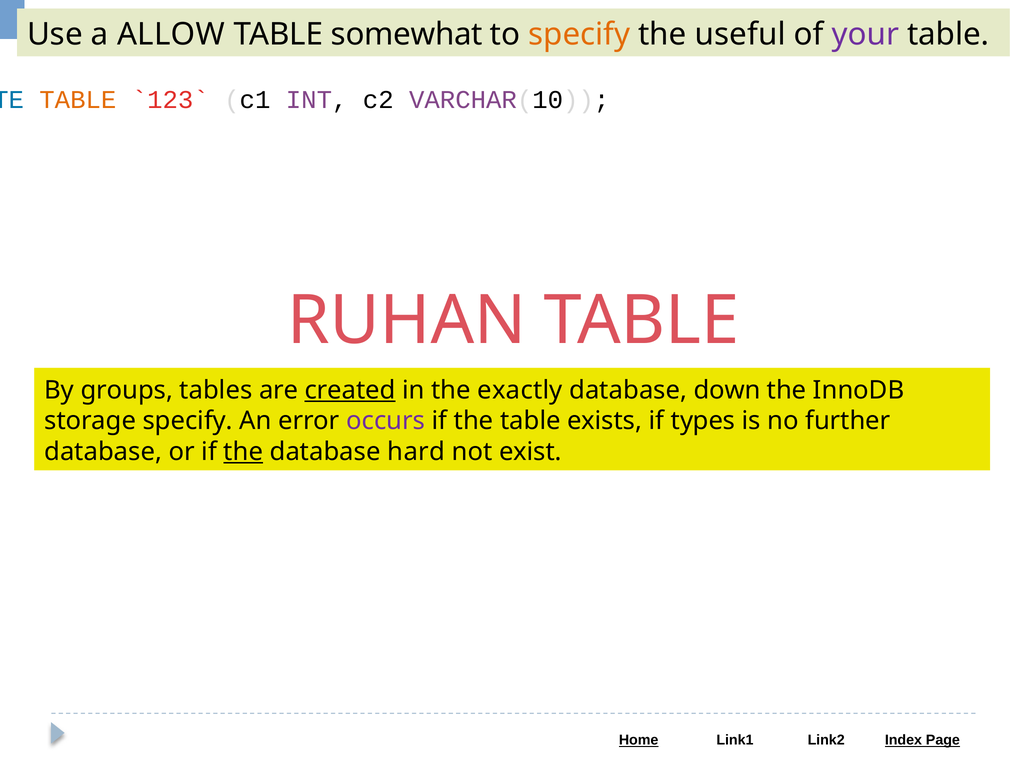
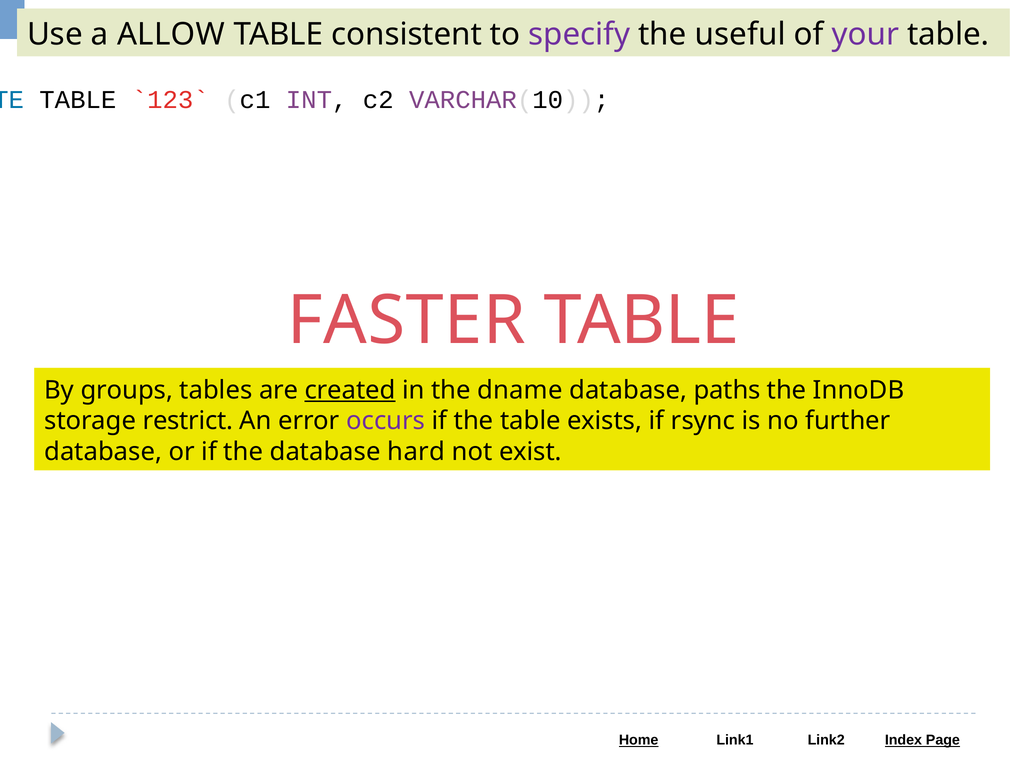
somewhat: somewhat -> consistent
specify at (579, 35) colour: orange -> purple
TABLE at (78, 100) colour: orange -> black
RUHAN: RUHAN -> FASTER
exactly: exactly -> dname
down: down -> paths
storage specify: specify -> restrict
types: types -> rsync
the at (243, 452) underline: present -> none
